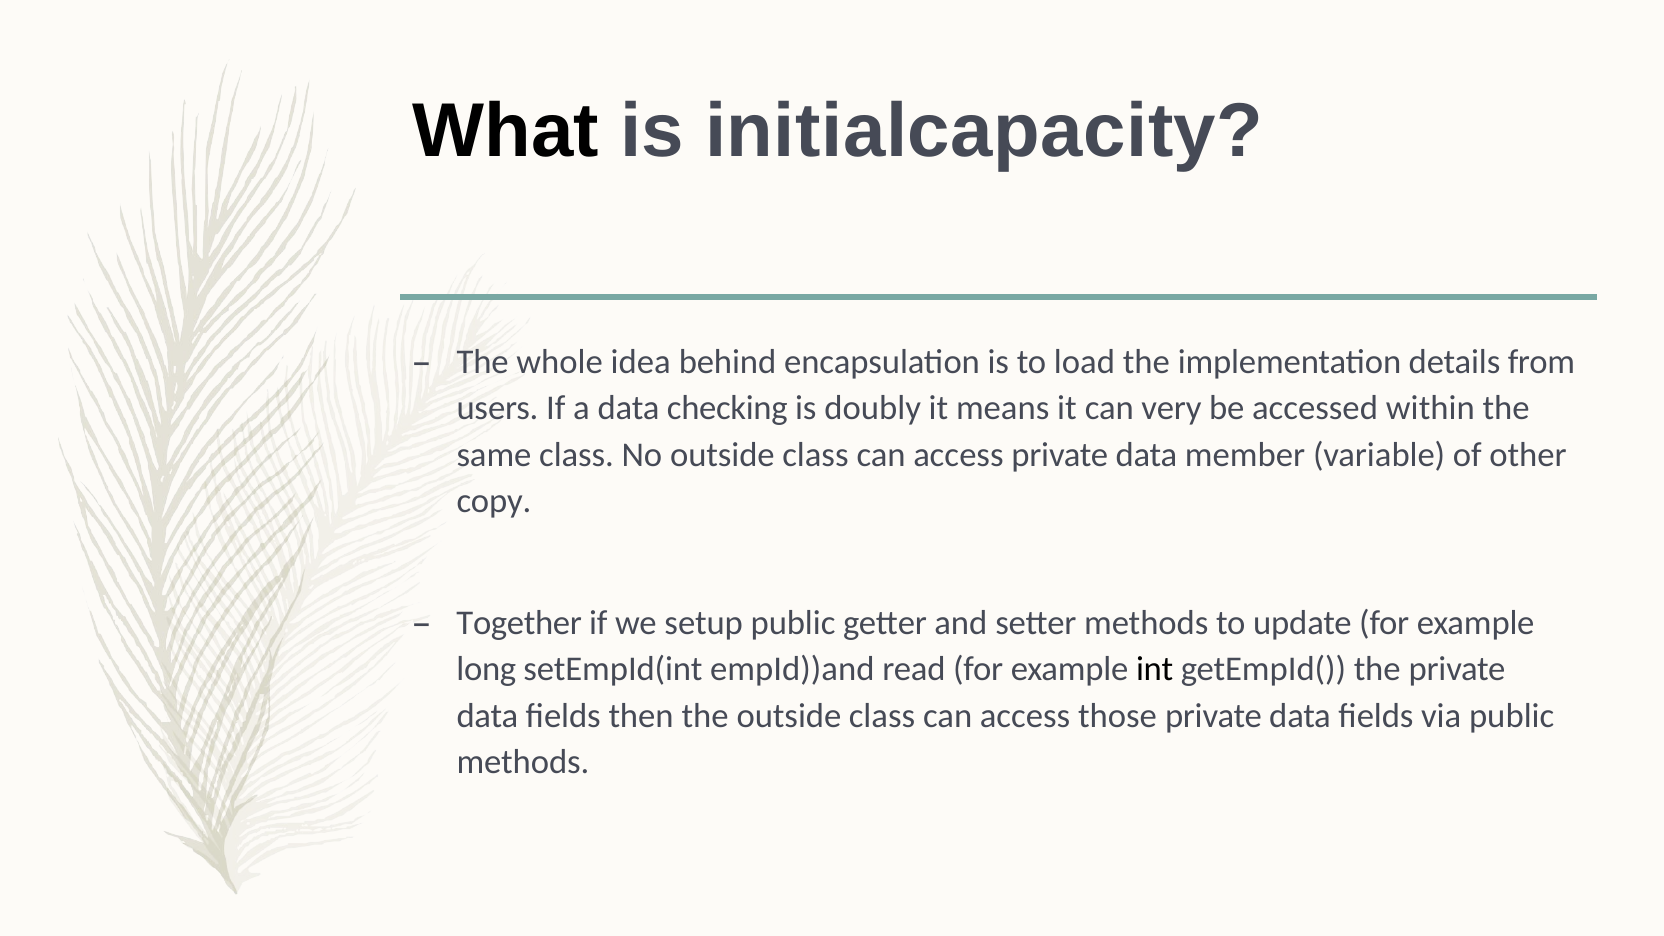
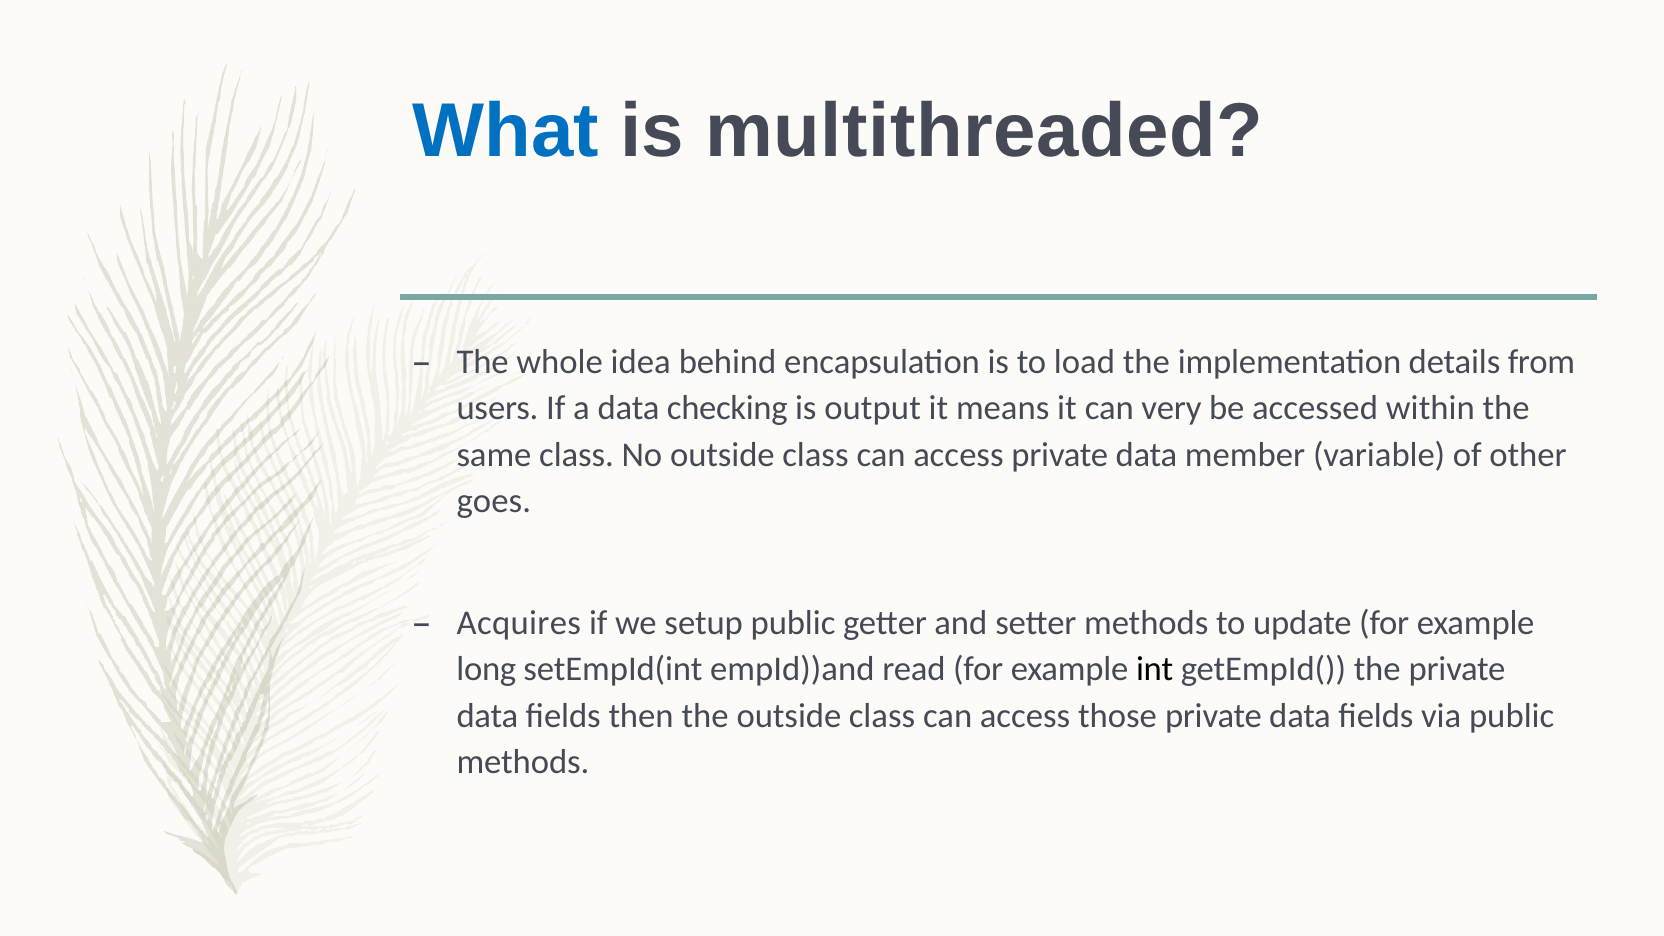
What colour: black -> blue
initialcapacity: initialcapacity -> multithreaded
doubly: doubly -> output
copy: copy -> goes
Together: Together -> Acquires
